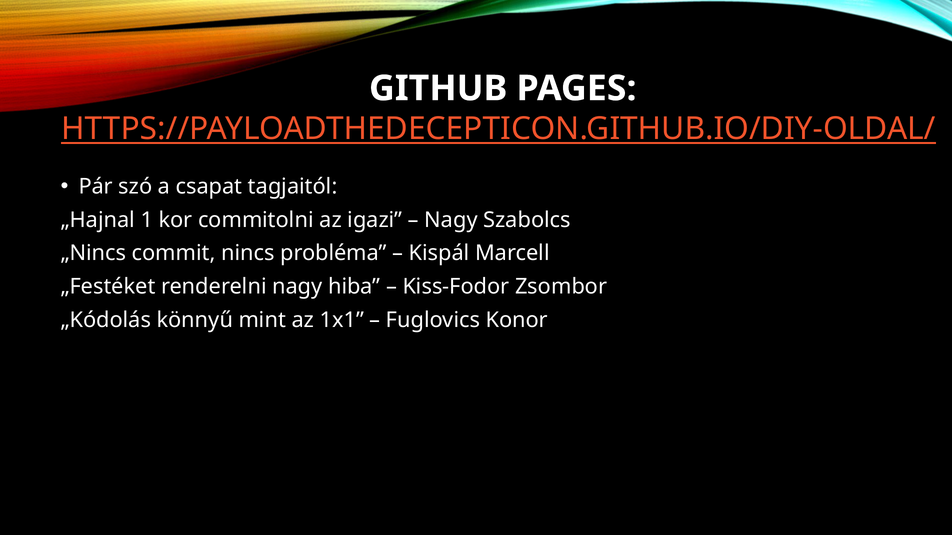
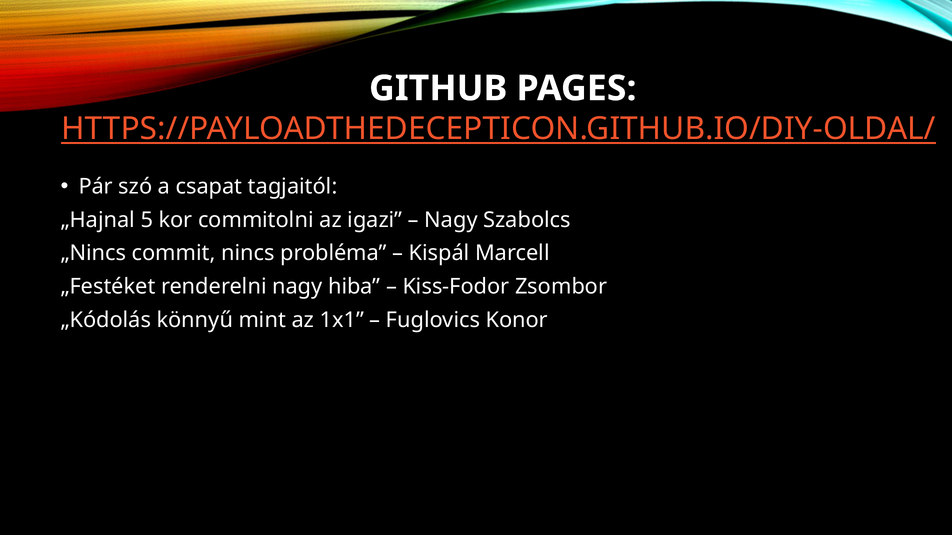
1: 1 -> 5
